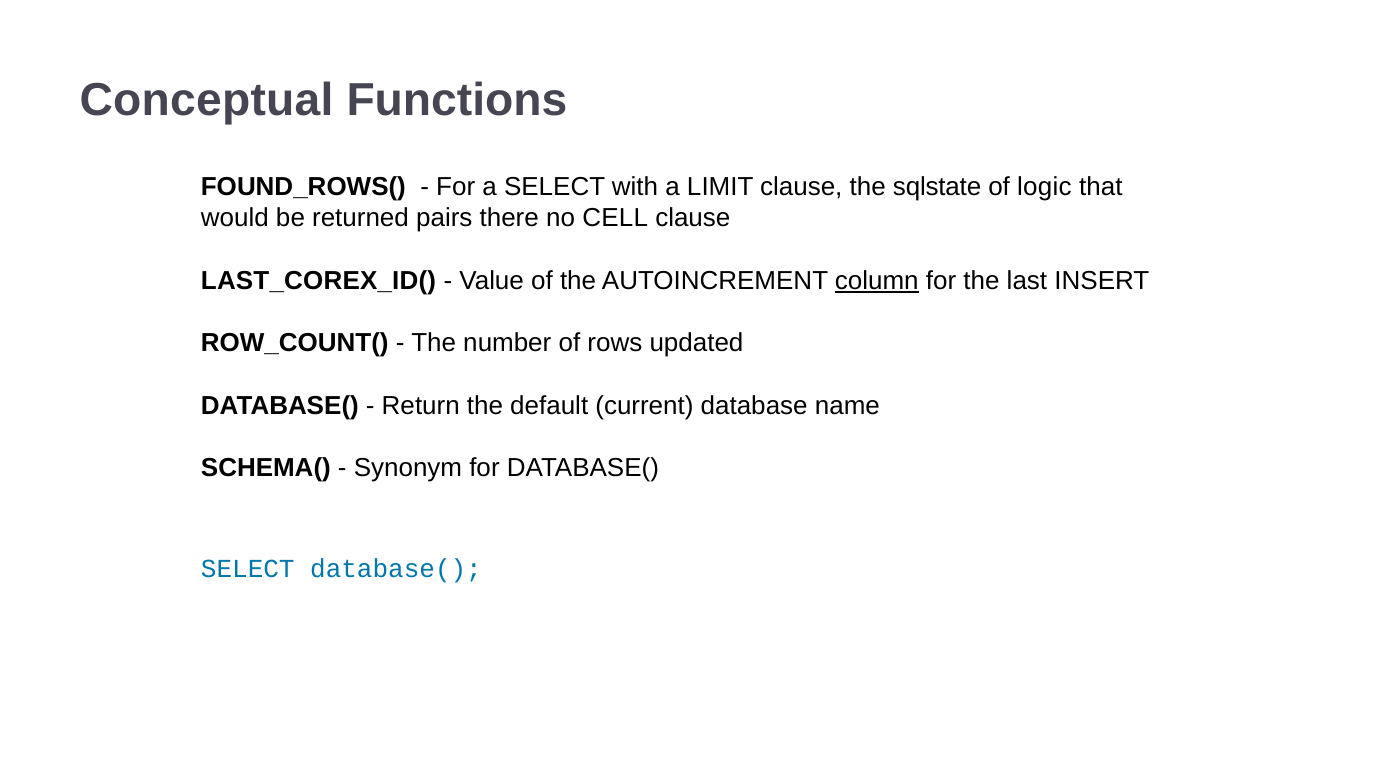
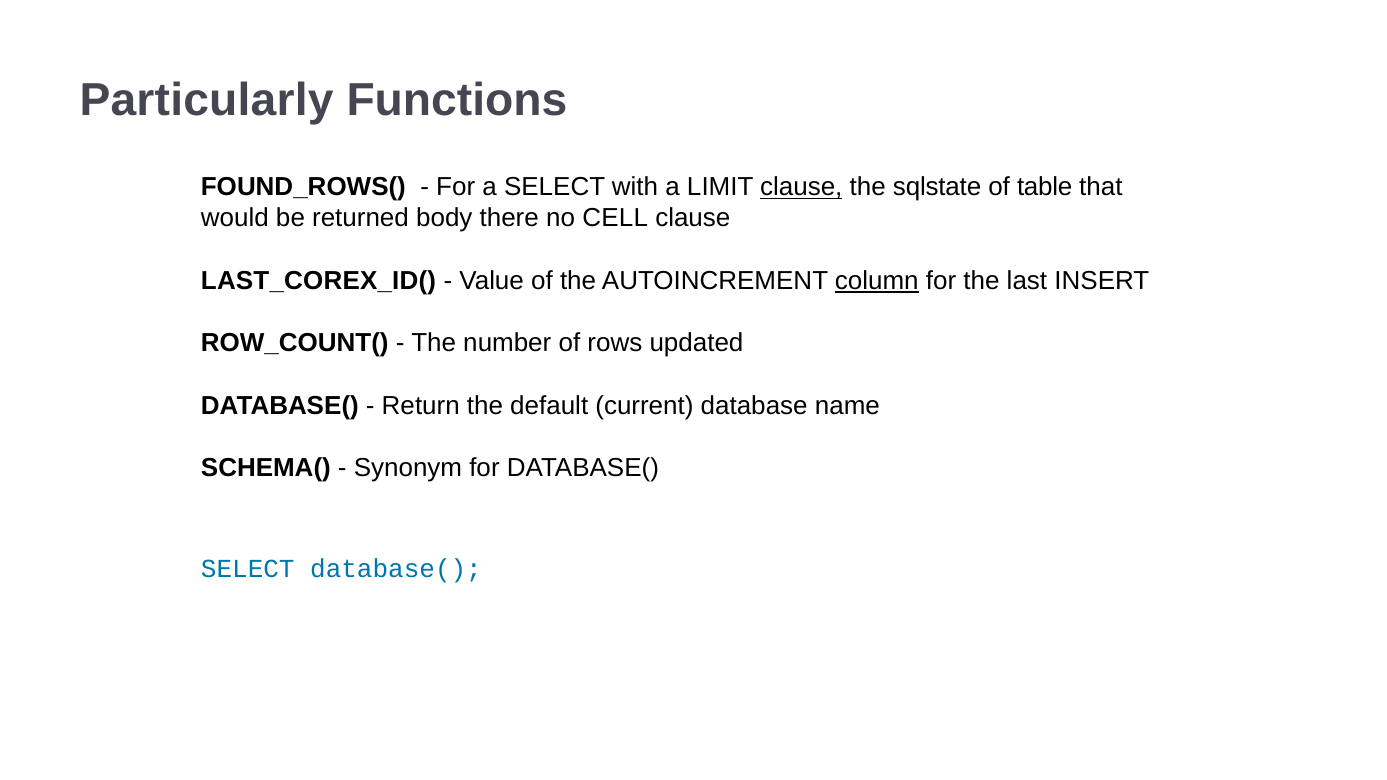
Conceptual: Conceptual -> Particularly
clause at (801, 187) underline: none -> present
logic: logic -> table
pairs: pairs -> body
